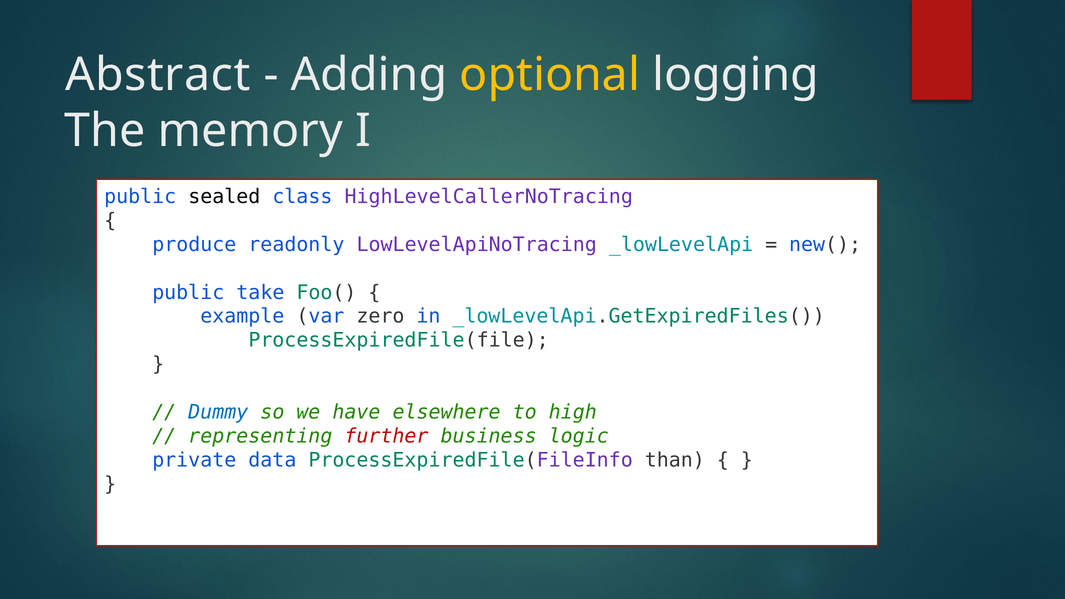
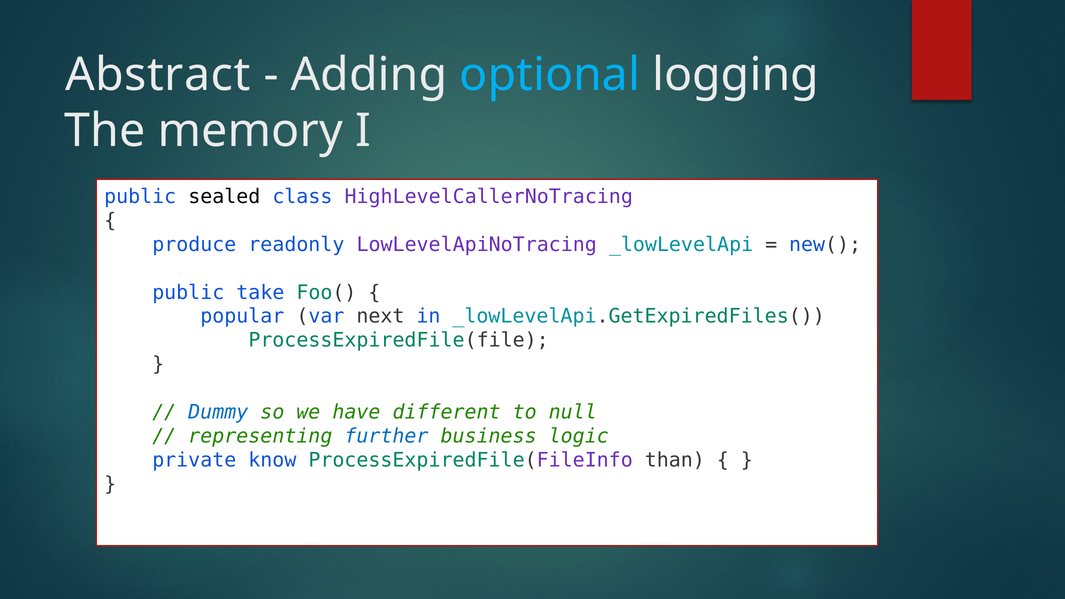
optional colour: yellow -> light blue
example: example -> popular
zero: zero -> next
elsewhere: elsewhere -> different
high: high -> null
further colour: red -> blue
data: data -> know
